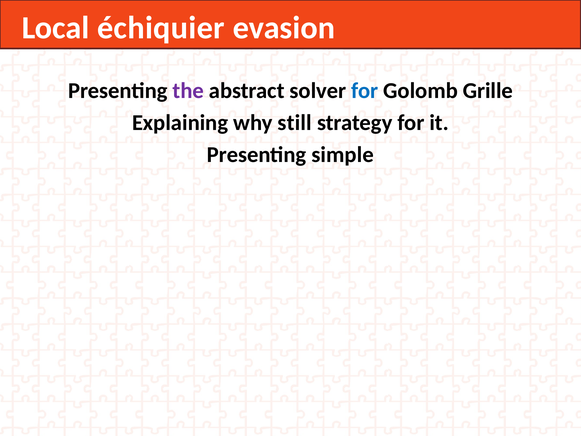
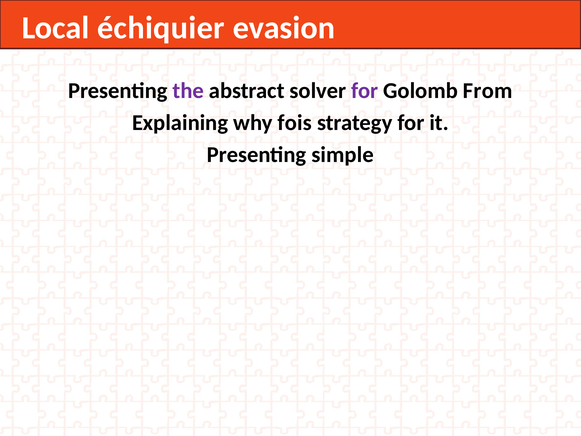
for at (365, 91) colour: blue -> purple
Grille: Grille -> From
still: still -> fois
